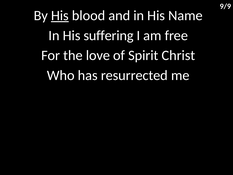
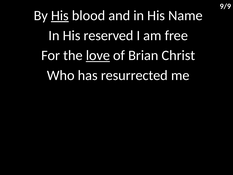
suffering: suffering -> reserved
love underline: none -> present
Spirit: Spirit -> Brian
